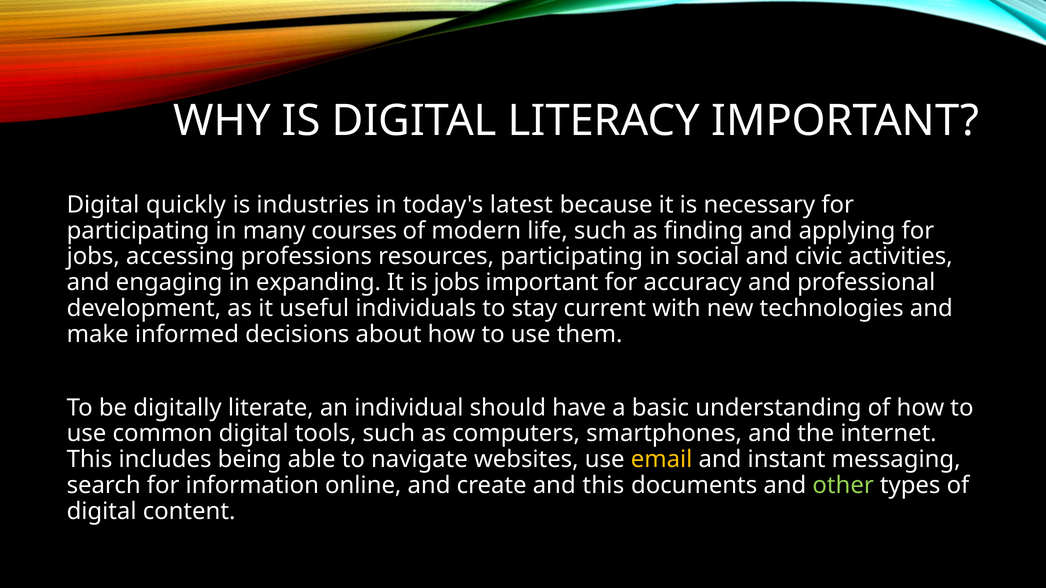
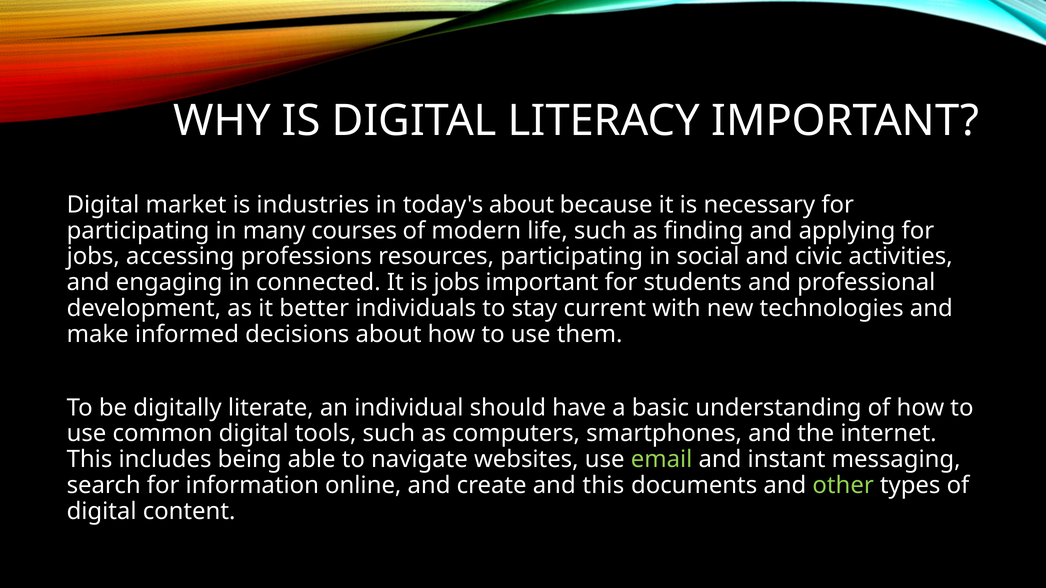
quickly: quickly -> market
today's latest: latest -> about
expanding: expanding -> connected
accuracy: accuracy -> students
useful: useful -> better
email colour: yellow -> light green
